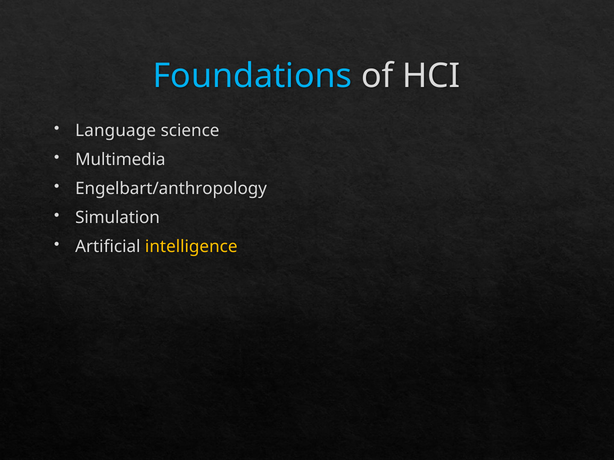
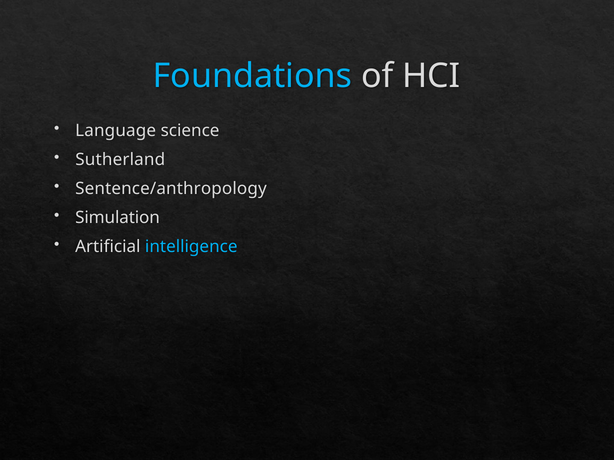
Multimedia: Multimedia -> Sutherland
Engelbart/anthropology: Engelbart/anthropology -> Sentence/anthropology
intelligence colour: yellow -> light blue
